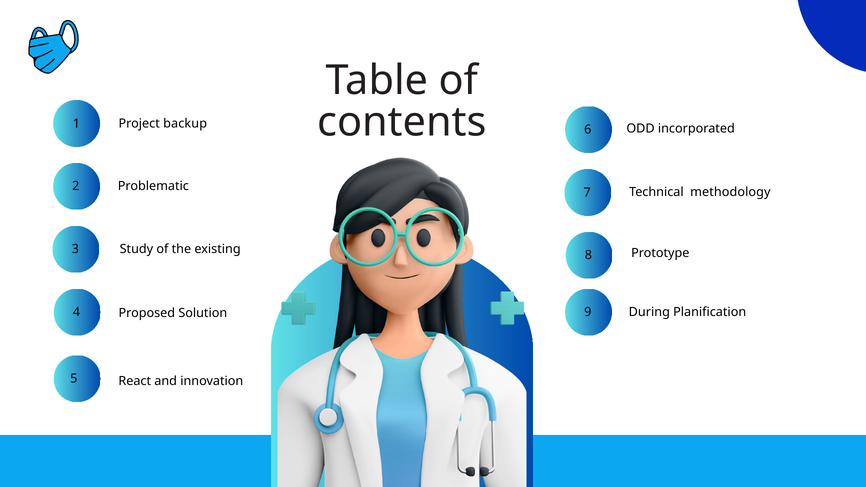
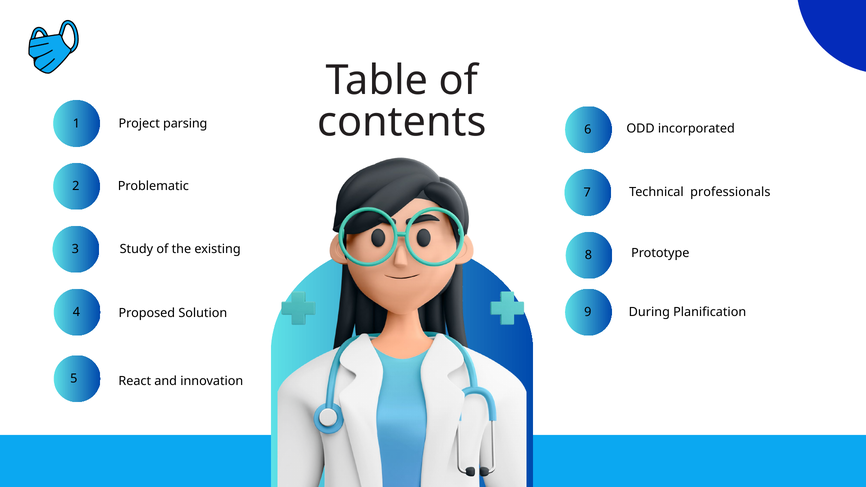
backup: backup -> parsing
methodology: methodology -> professionals
